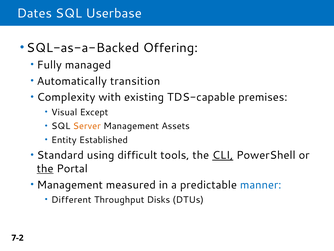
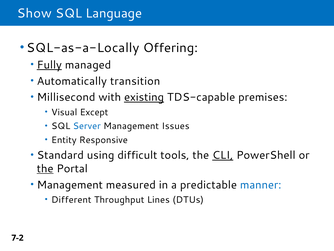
Dates: Dates -> Show
Userbase: Userbase -> Language
SQL-as-a-Backed: SQL-as-a-Backed -> SQL-as-a-Locally
Fully underline: none -> present
Complexity: Complexity -> Millisecond
existing underline: none -> present
Server colour: orange -> blue
Assets: Assets -> Issues
Established: Established -> Responsive
Disks: Disks -> Lines
